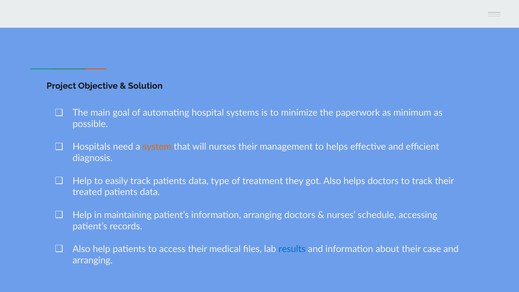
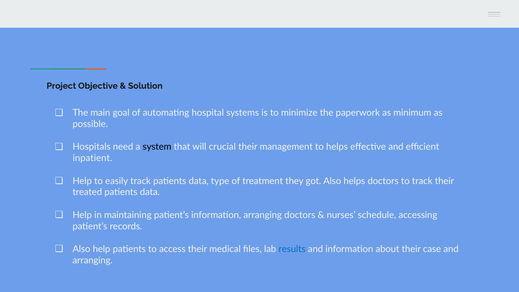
system colour: orange -> black
will nurses: nurses -> crucial
diagnosis: diagnosis -> inpatient
